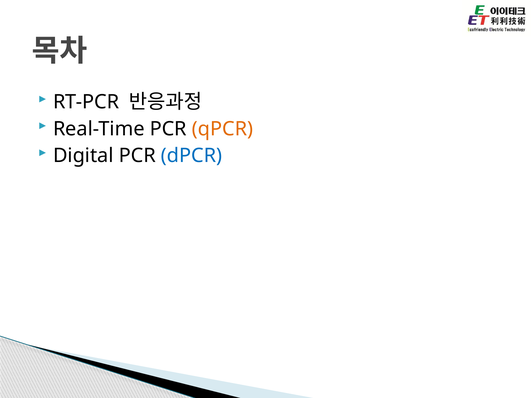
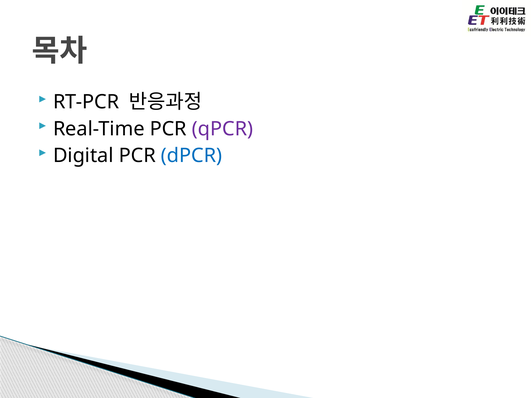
qPCR colour: orange -> purple
